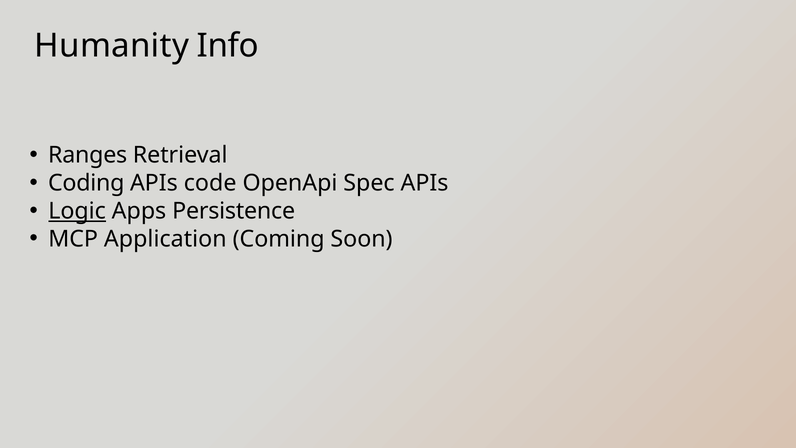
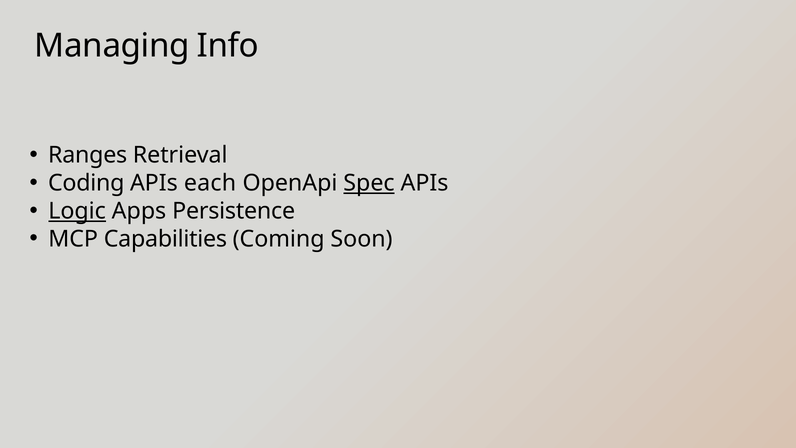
Humanity: Humanity -> Managing
code: code -> each
Spec underline: none -> present
Application: Application -> Capabilities
